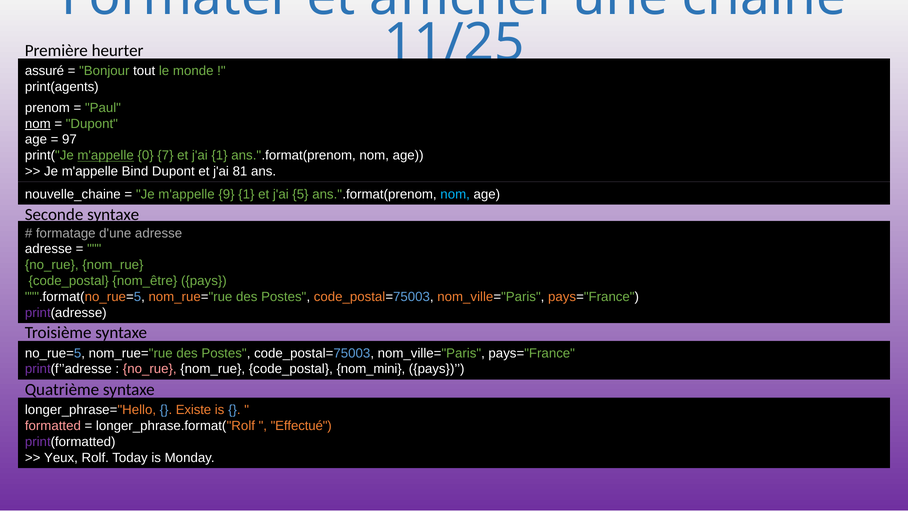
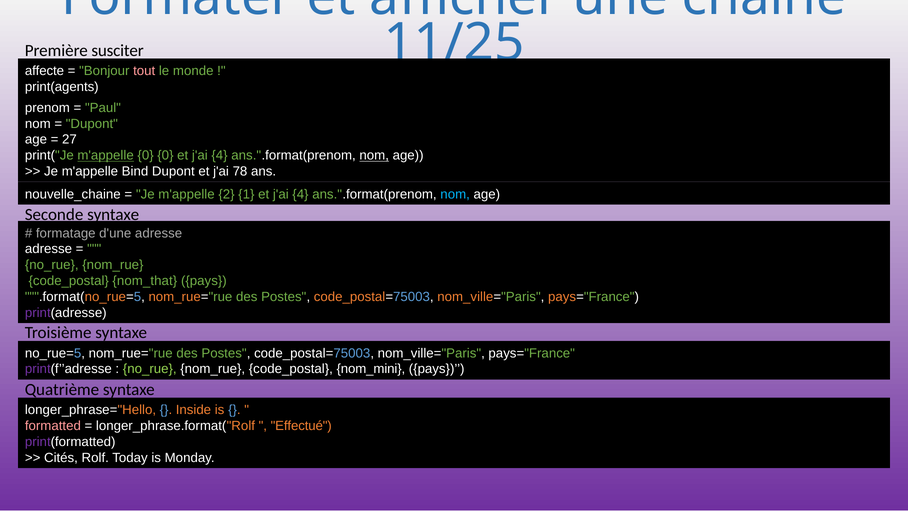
heurter: heurter -> susciter
assuré: assuré -> affecte
tout colour: white -> pink
nom at (38, 124) underline: present -> none
97: 97 -> 27
0 7: 7 -> 0
1 at (220, 155): 1 -> 4
nom at (374, 155) underline: none -> present
81: 81 -> 78
9: 9 -> 2
1 et j'ai 5: 5 -> 4
nom_être: nom_être -> nom_that
no_rue at (150, 369) colour: pink -> light green
Existe: Existe -> Inside
Yeux: Yeux -> Cités
